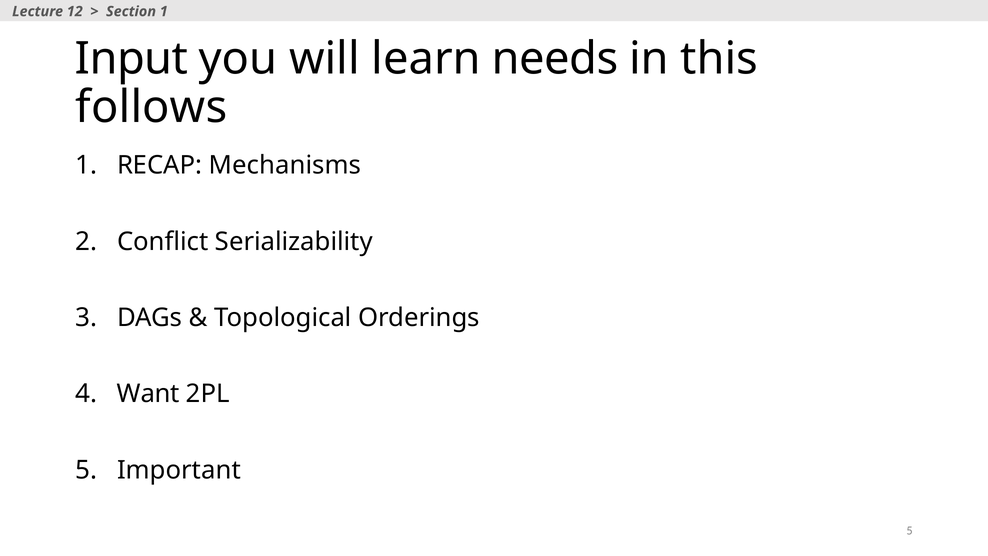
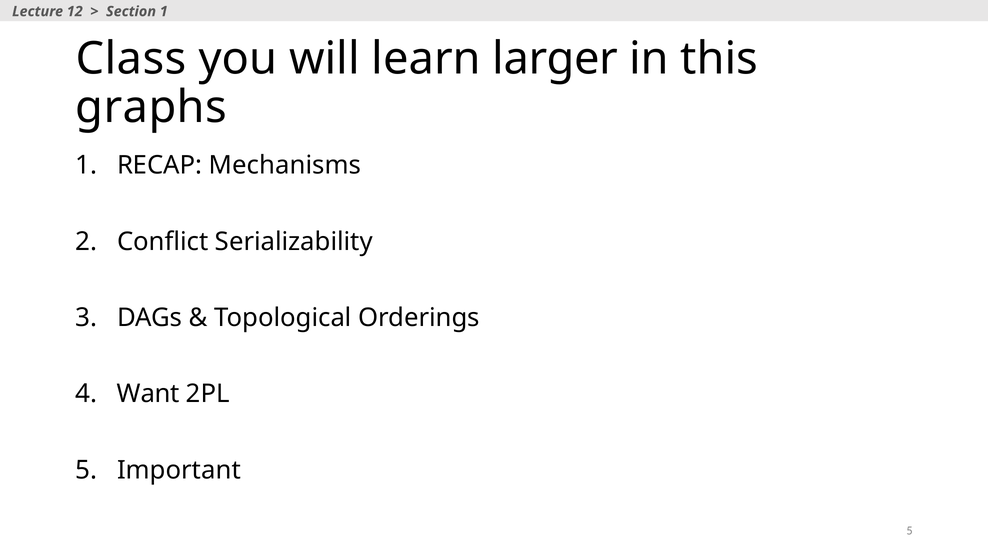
Input: Input -> Class
needs: needs -> larger
follows: follows -> graphs
